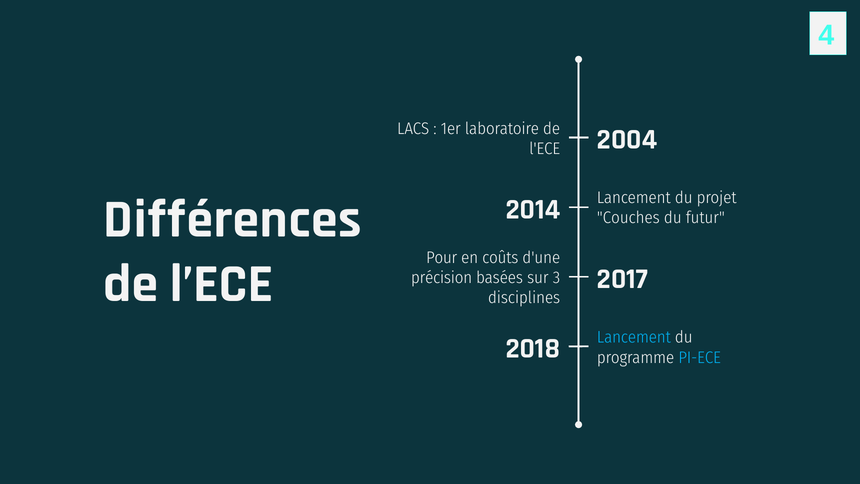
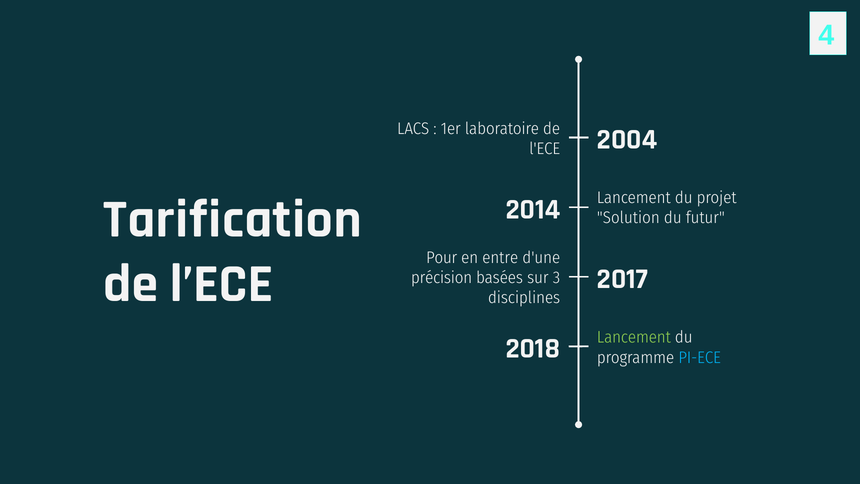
Différences: Différences -> Tarification
Couches: Couches -> Solution
coûts: coûts -> entre
Lancement at (634, 337) colour: light blue -> light green
